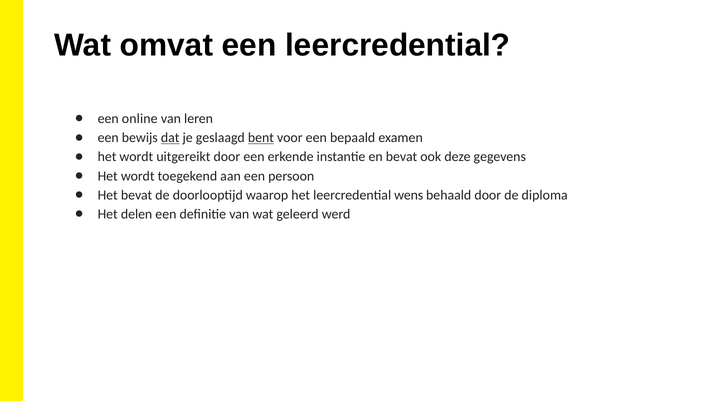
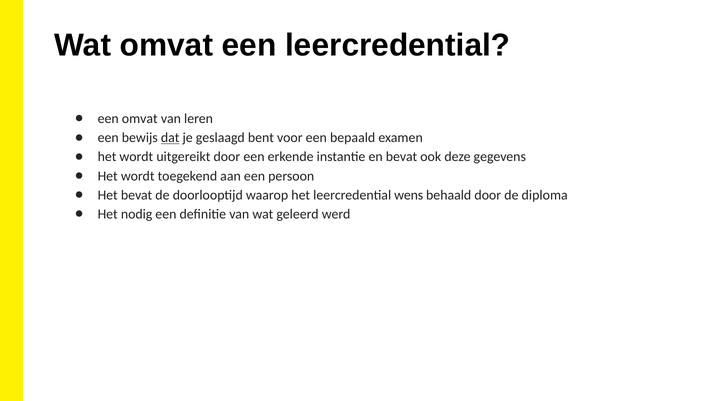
een online: online -> omvat
bent underline: present -> none
delen: delen -> nodig
